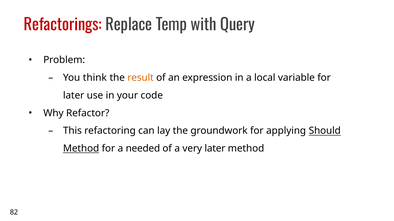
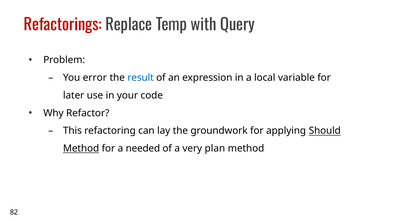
think: think -> error
result colour: orange -> blue
very later: later -> plan
